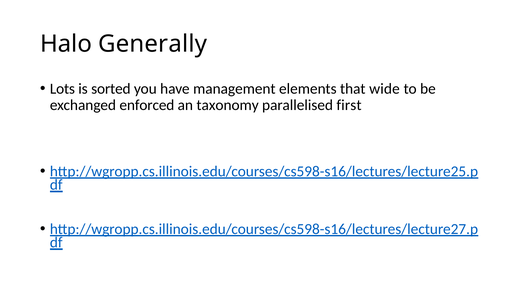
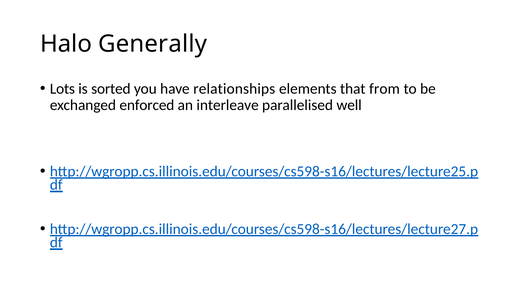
management: management -> relationships
wide: wide -> from
taxonomy: taxonomy -> interleave
first: first -> well
